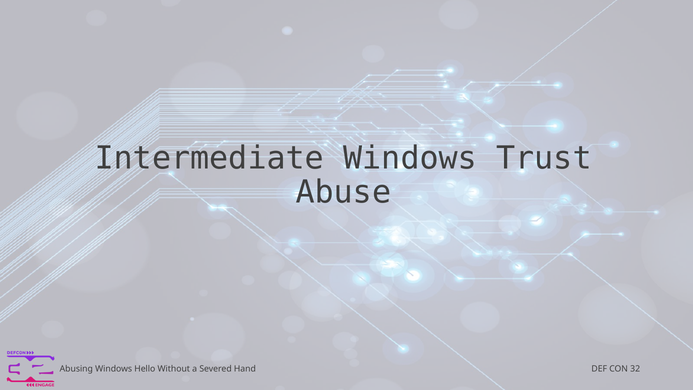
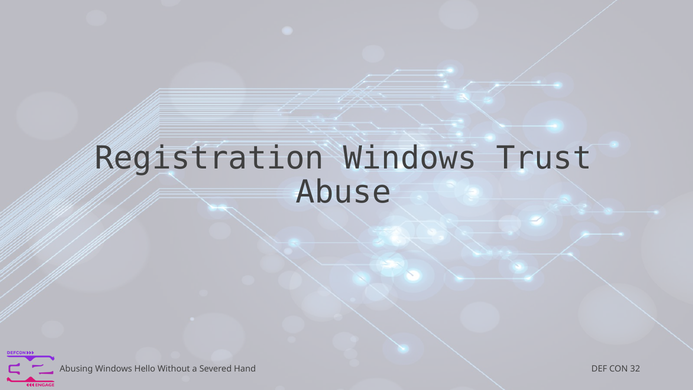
Intermediate: Intermediate -> Registration
